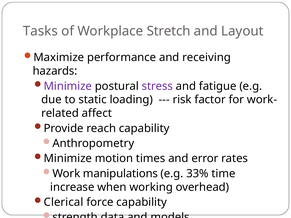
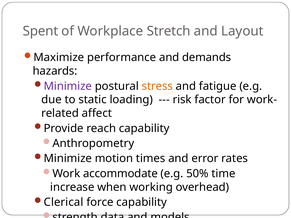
Tasks: Tasks -> Spent
receiving: receiving -> demands
stress colour: purple -> orange
manipulations: manipulations -> accommodate
33%: 33% -> 50%
